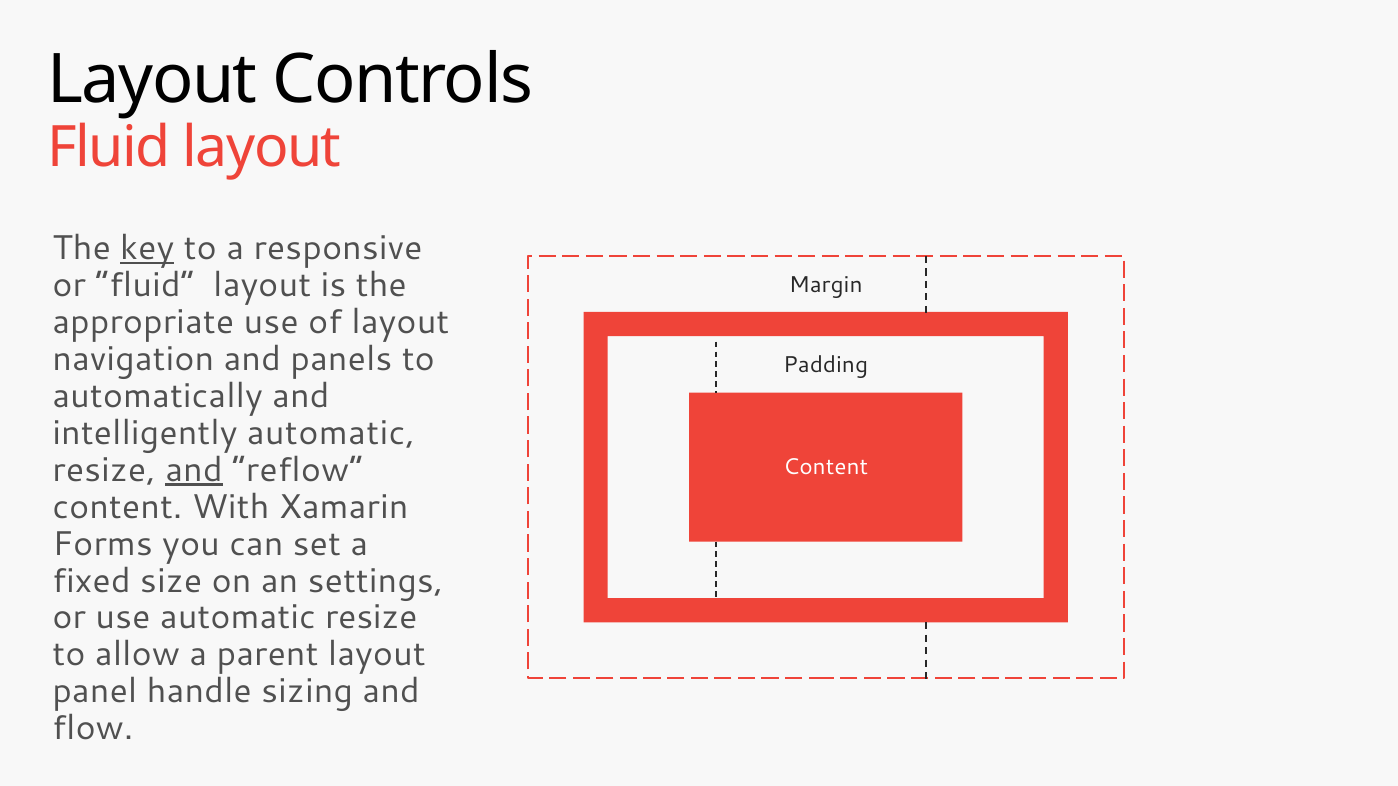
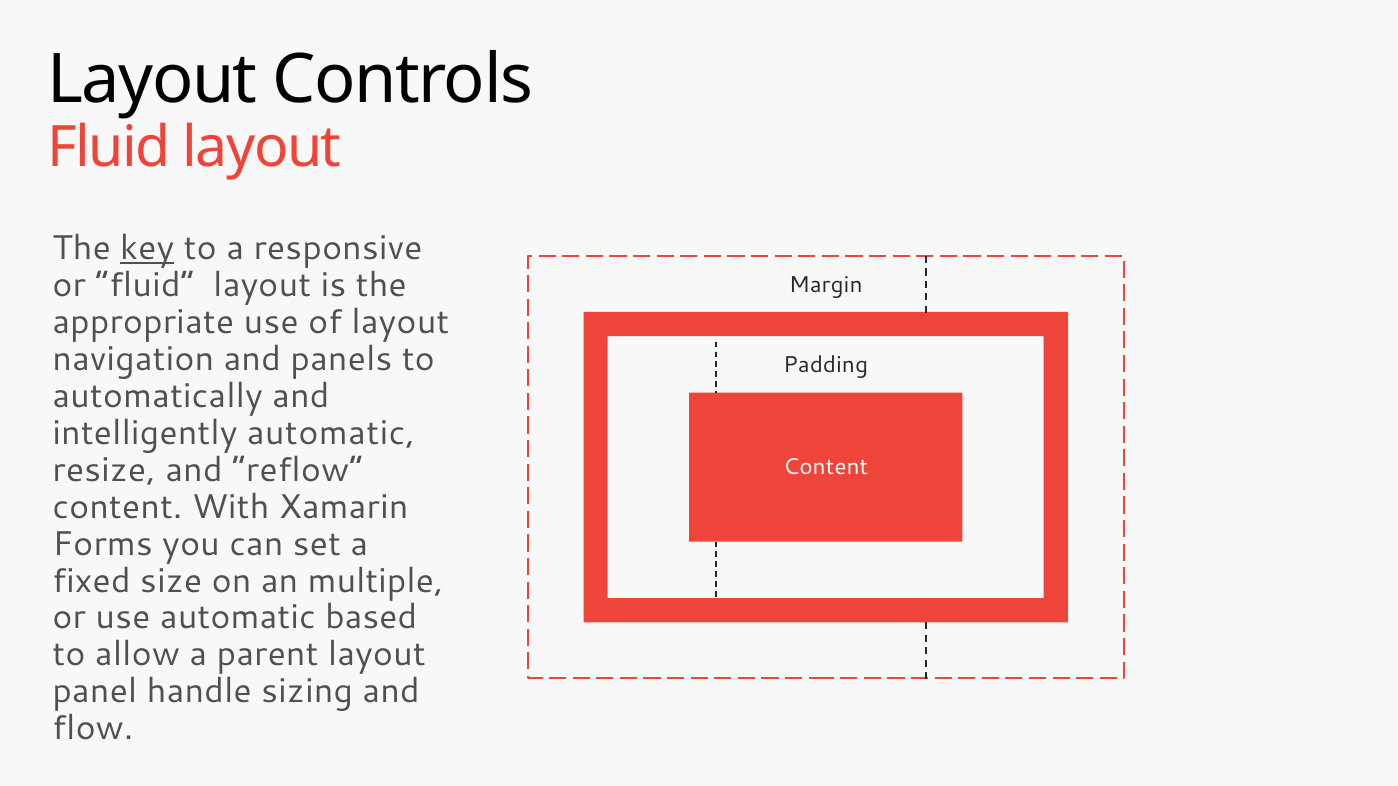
and at (194, 470) underline: present -> none
settings: settings -> multiple
use automatic resize: resize -> based
